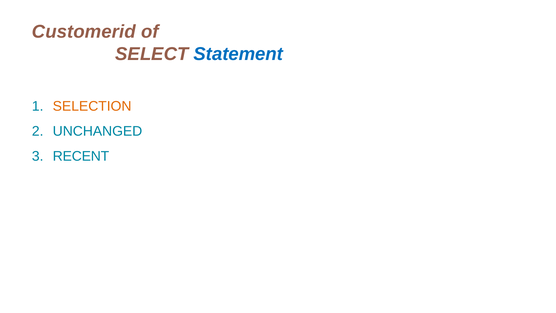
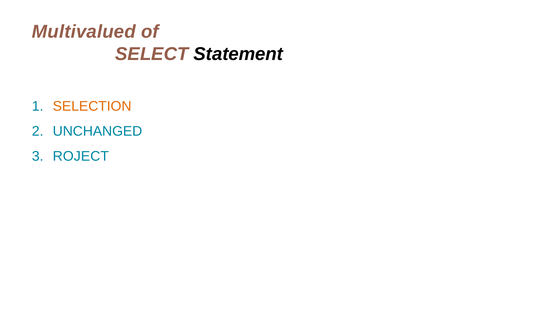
Customerid: Customerid -> Multivalued
Statement colour: blue -> black
RECENT: RECENT -> ROJECT
